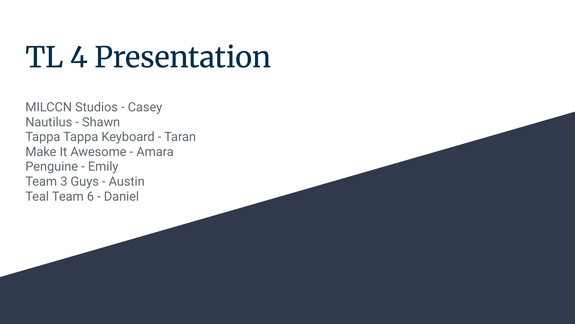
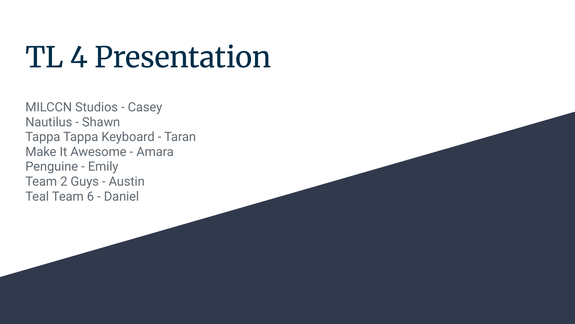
3: 3 -> 2
